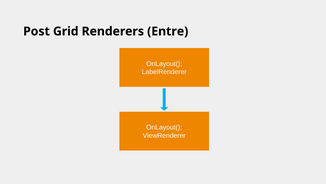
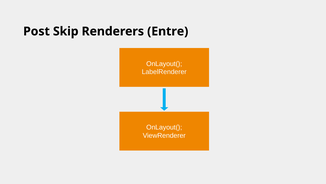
Grid: Grid -> Skip
